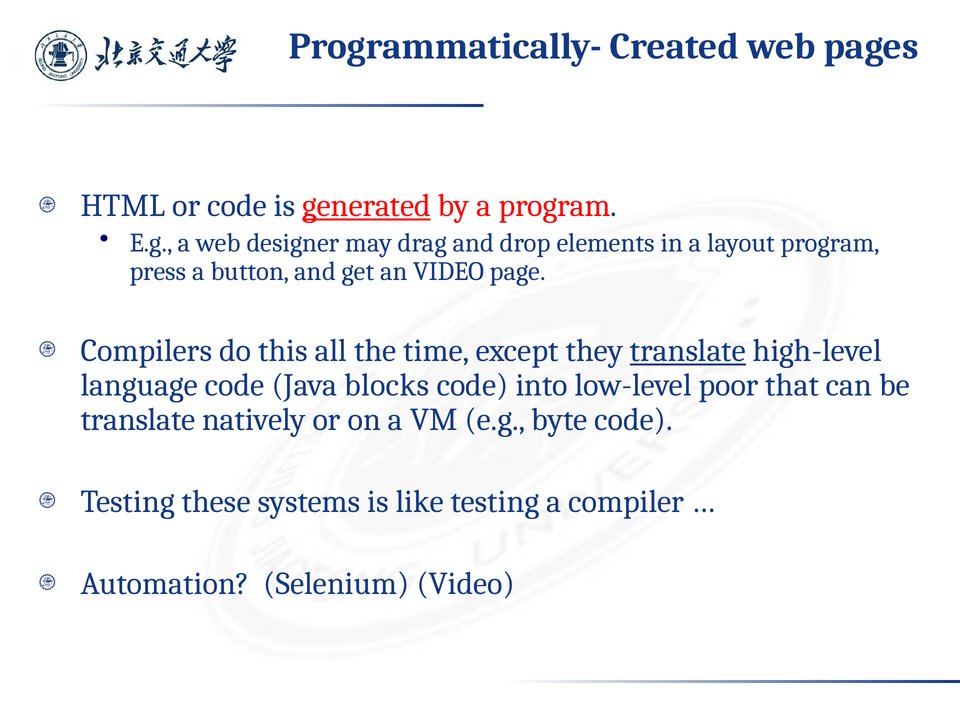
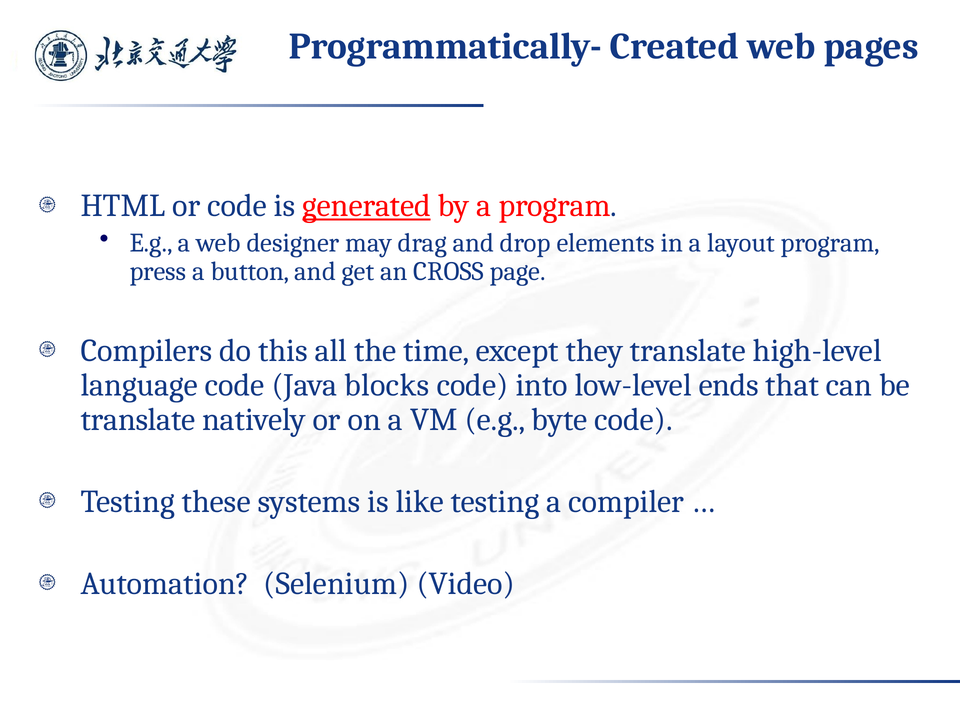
an VIDEO: VIDEO -> CROSS
translate at (688, 351) underline: present -> none
poor: poor -> ends
